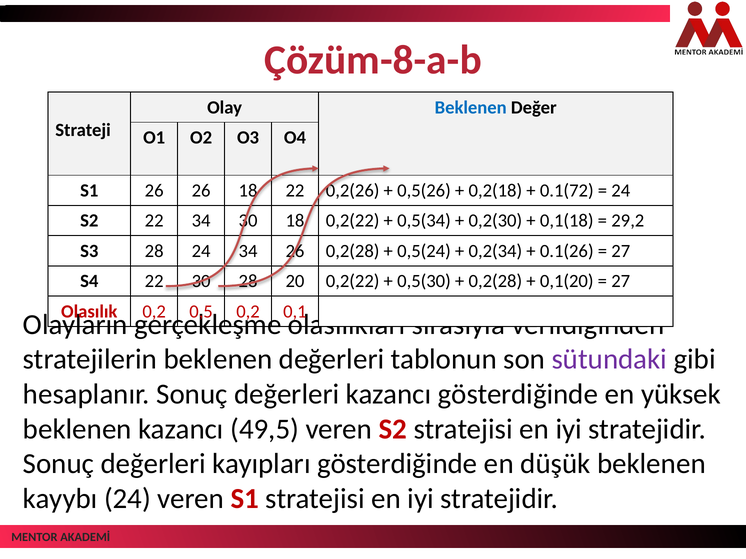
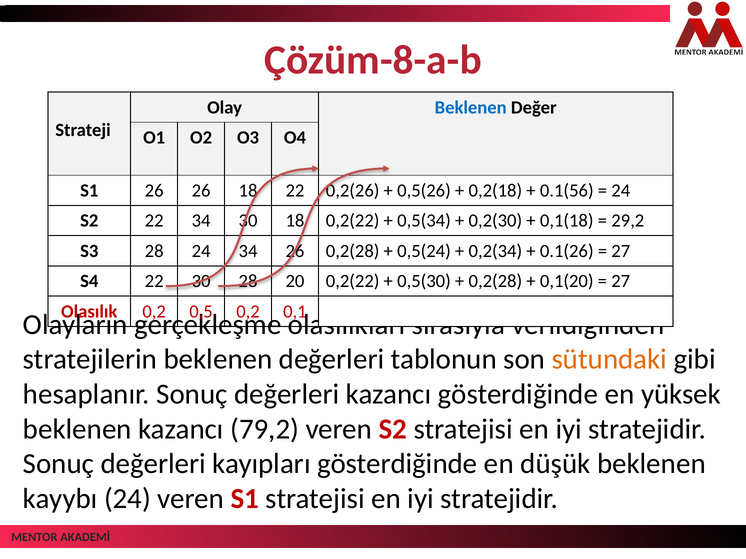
0.1(72: 0.1(72 -> 0.1(56
sütundaki colour: purple -> orange
49,5: 49,5 -> 79,2
